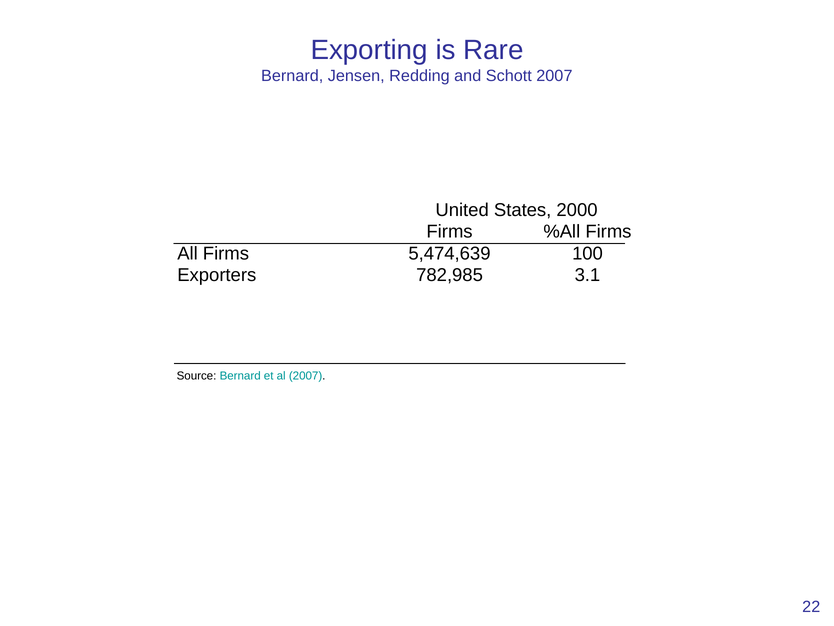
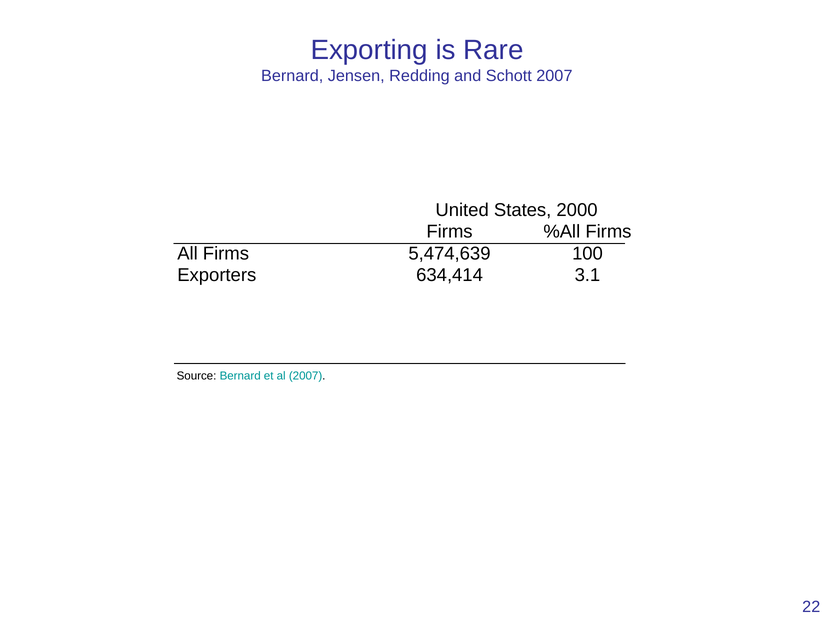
782,985: 782,985 -> 634,414
